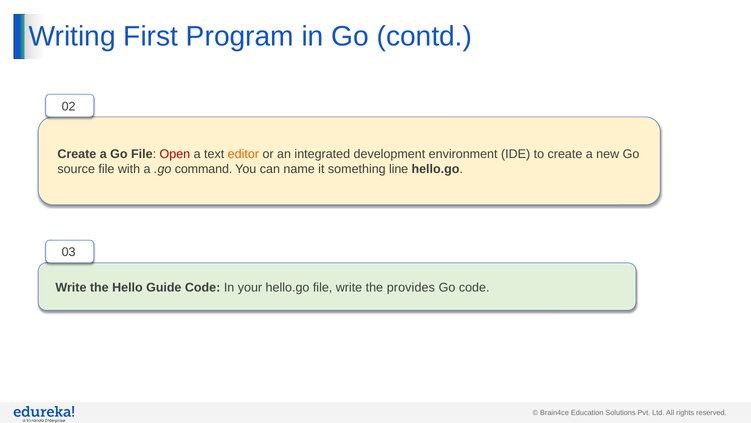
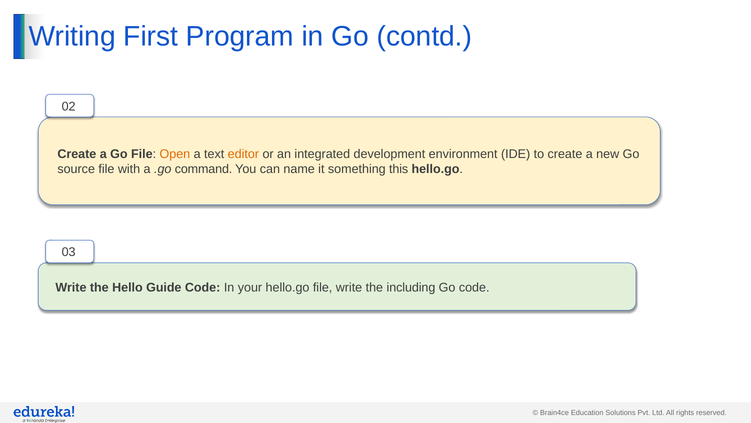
Open colour: red -> orange
line: line -> this
provides: provides -> including
